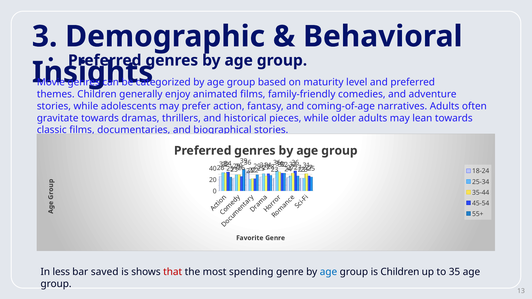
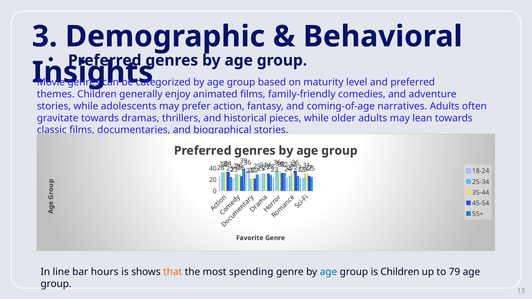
less: less -> line
saved: saved -> hours
that colour: red -> orange
35: 35 -> 79
